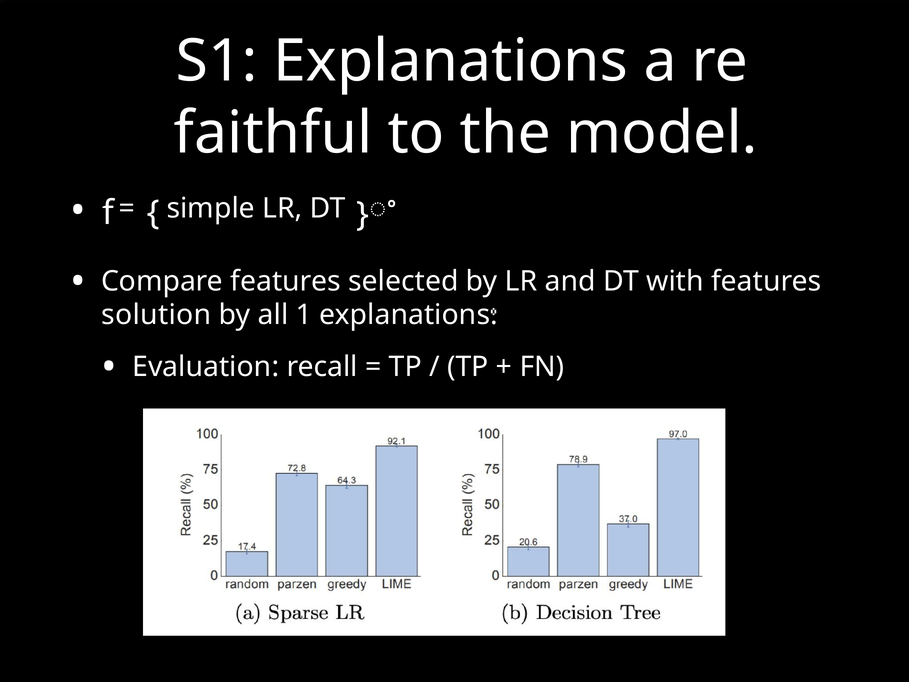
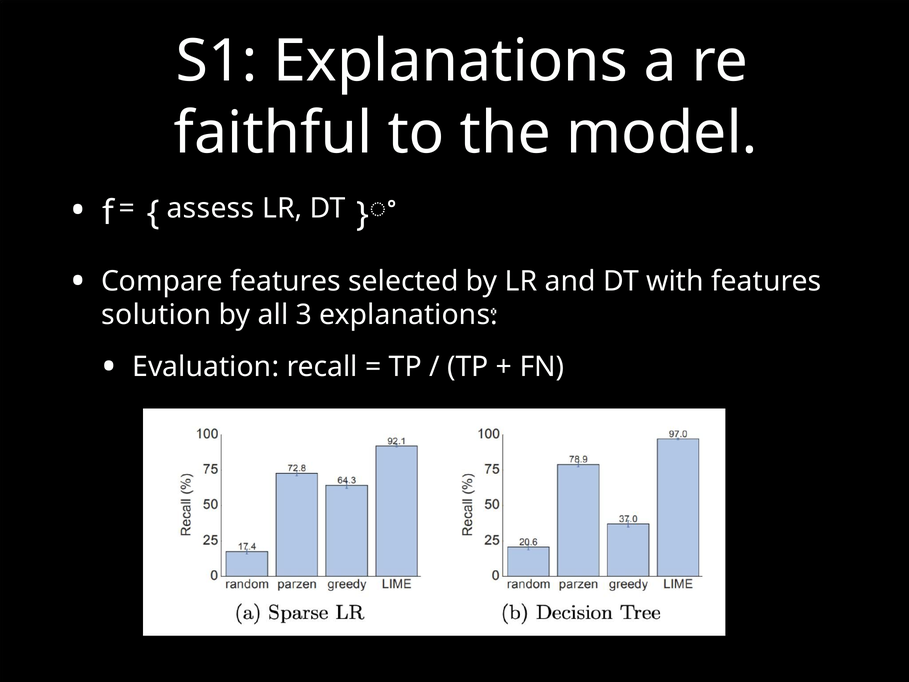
simple: simple -> assess
1: 1 -> 3
